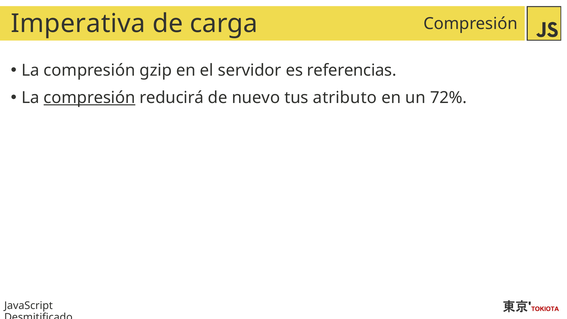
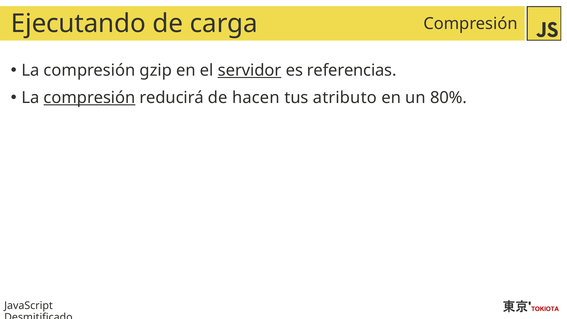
Imperativa: Imperativa -> Ejecutando
servidor underline: none -> present
nuevo: nuevo -> hacen
72%: 72% -> 80%
